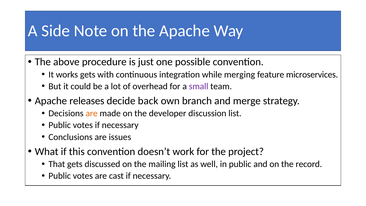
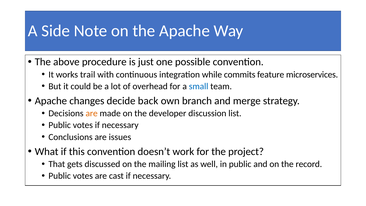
works gets: gets -> trail
merging: merging -> commits
small colour: purple -> blue
releases: releases -> changes
